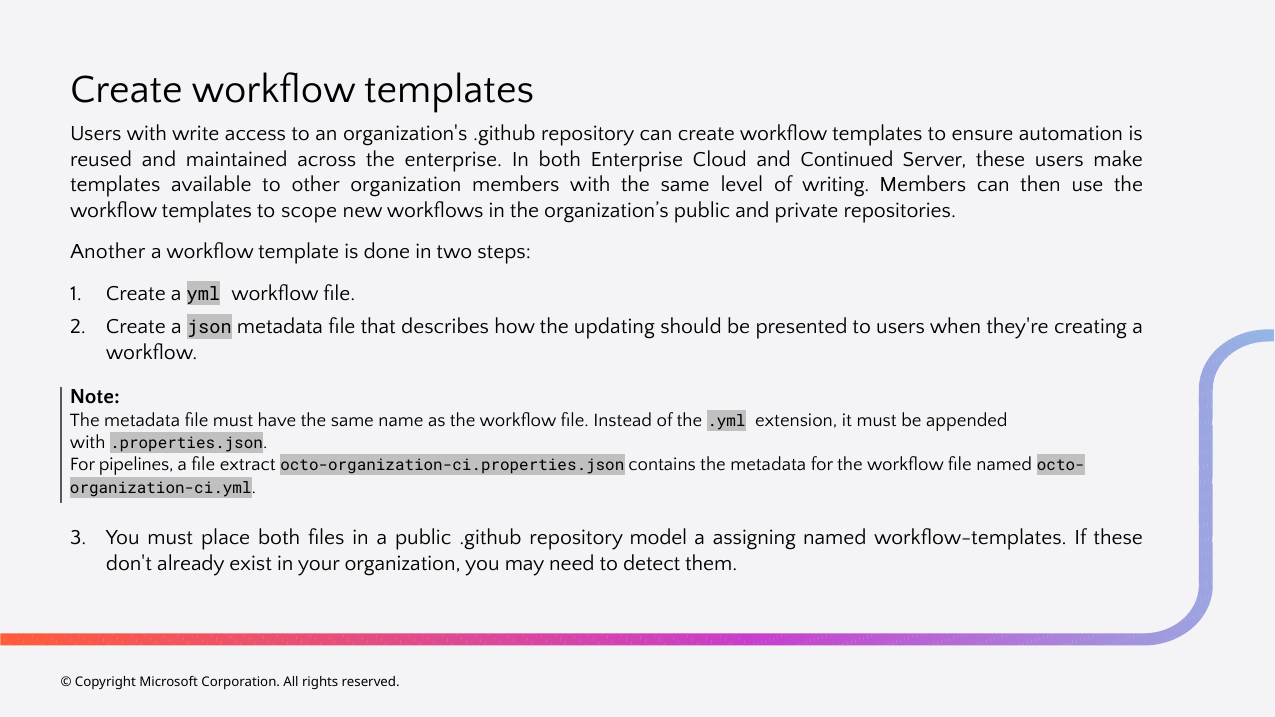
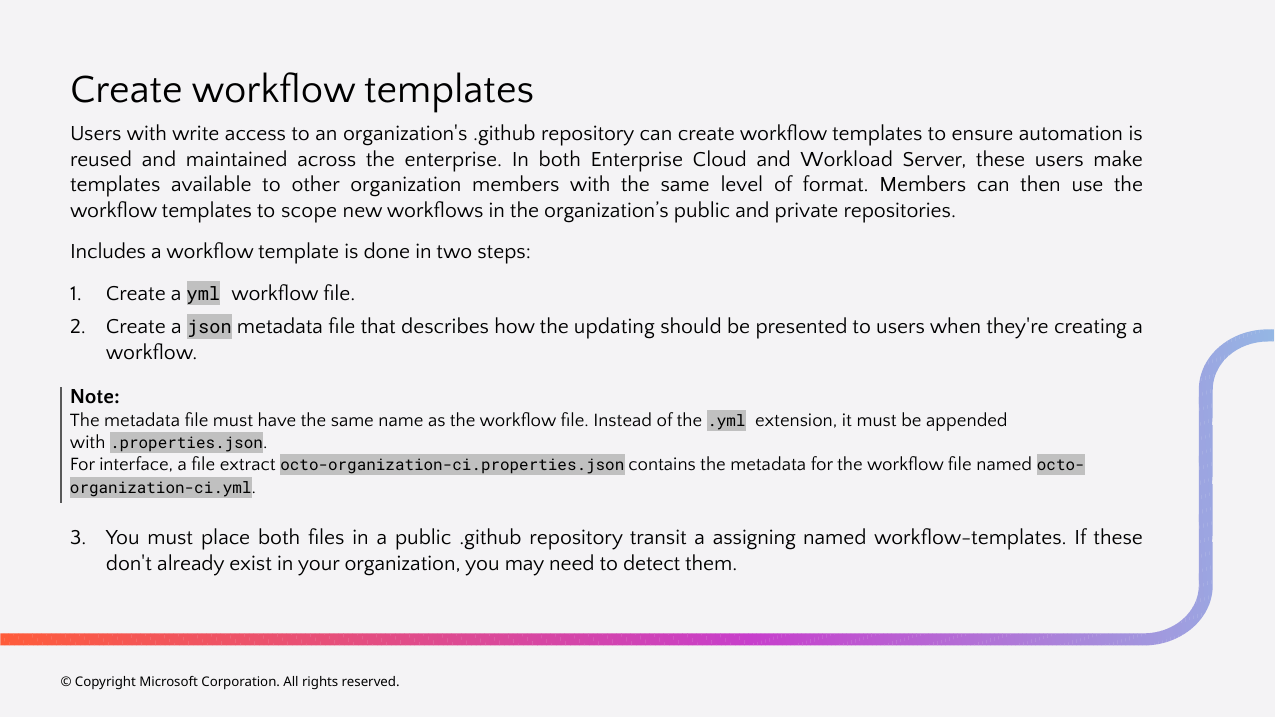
Continued: Continued -> Workload
writing: writing -> format
Another: Another -> Includes
pipelines: pipelines -> interface
model: model -> transit
